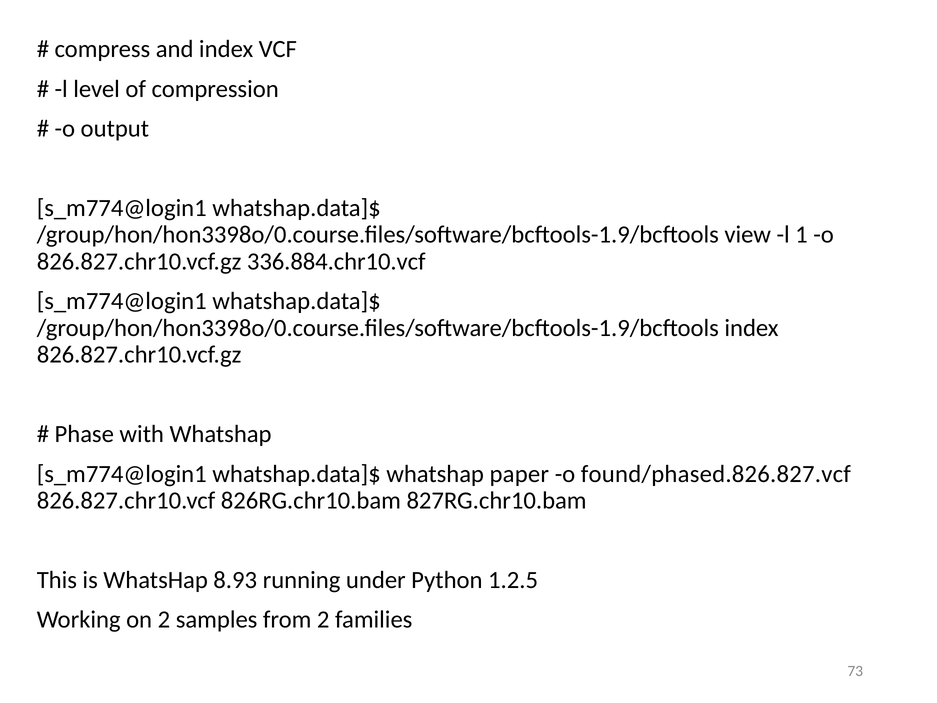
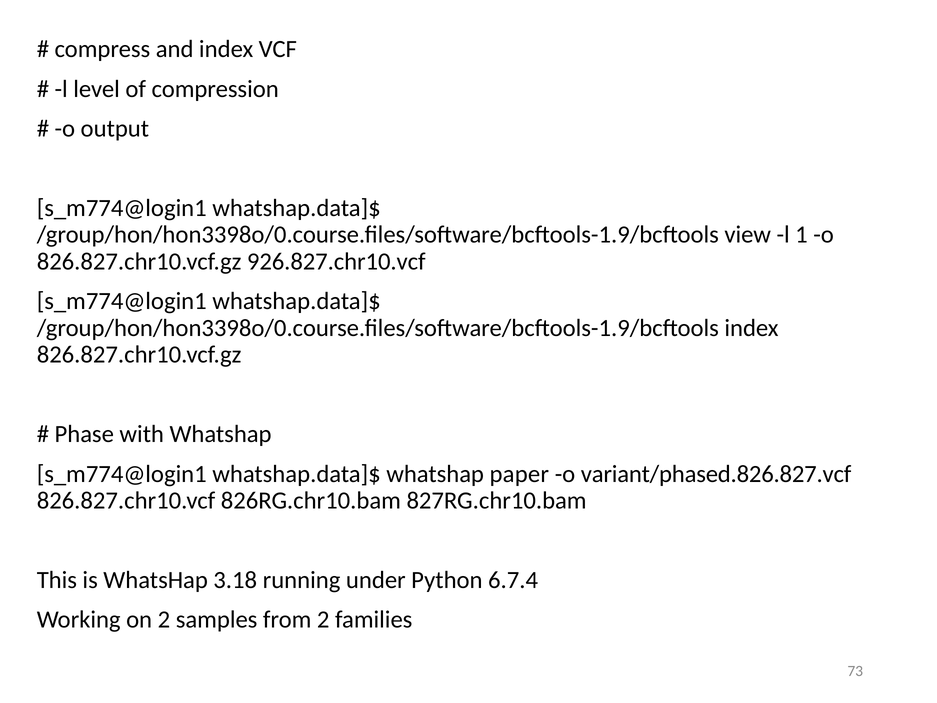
336.884.chr10.vcf: 336.884.chr10.vcf -> 926.827.chr10.vcf
found/phased.826.827.vcf: found/phased.826.827.vcf -> variant/phased.826.827.vcf
8.93: 8.93 -> 3.18
1.2.5: 1.2.5 -> 6.7.4
